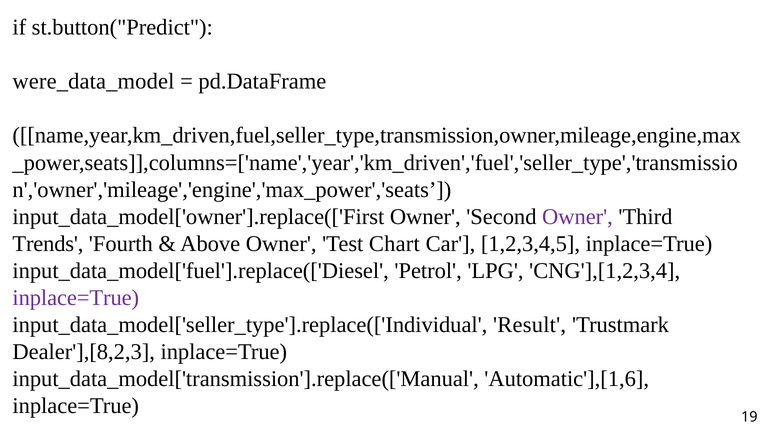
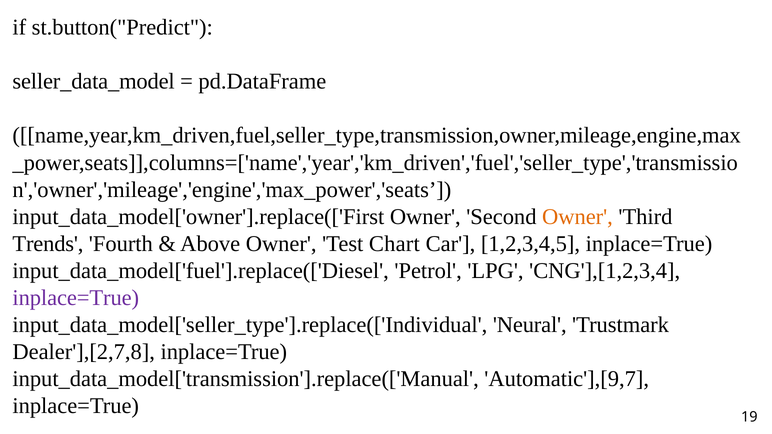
were_data_model: were_data_model -> seller_data_model
Owner at (577, 217) colour: purple -> orange
Result: Result -> Neural
Dealer'],[8,2,3: Dealer'],[8,2,3 -> Dealer'],[2,7,8
Automatic'],[1,6: Automatic'],[1,6 -> Automatic'],[9,7
